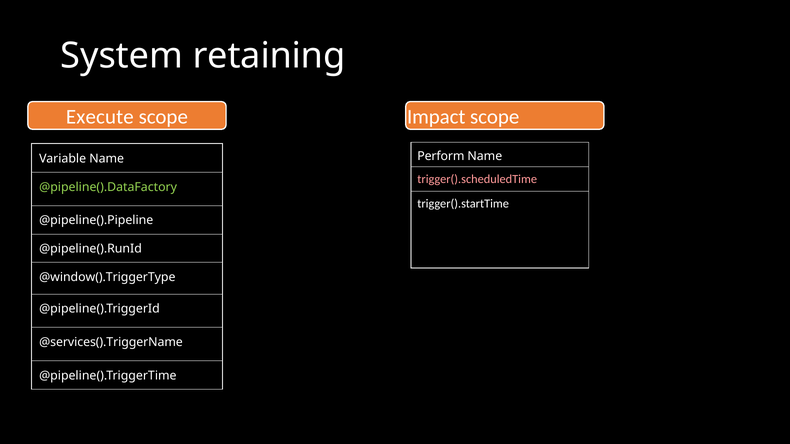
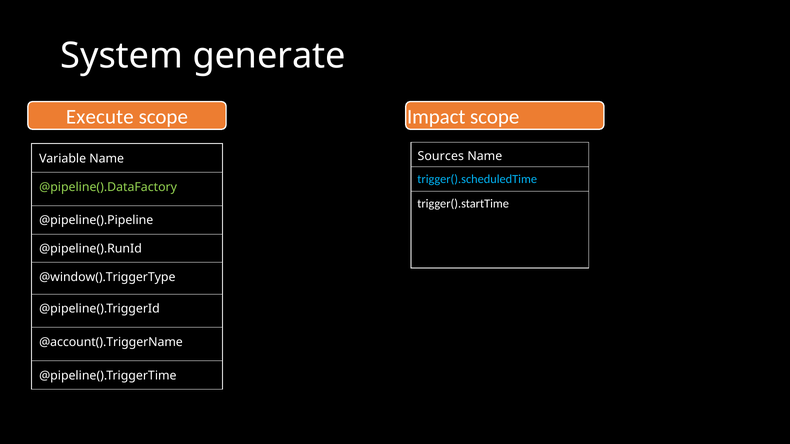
retaining: retaining -> generate
Perform: Perform -> Sources
trigger().scheduledTime colour: pink -> light blue
@services().TriggerName: @services().TriggerName -> @account().TriggerName
